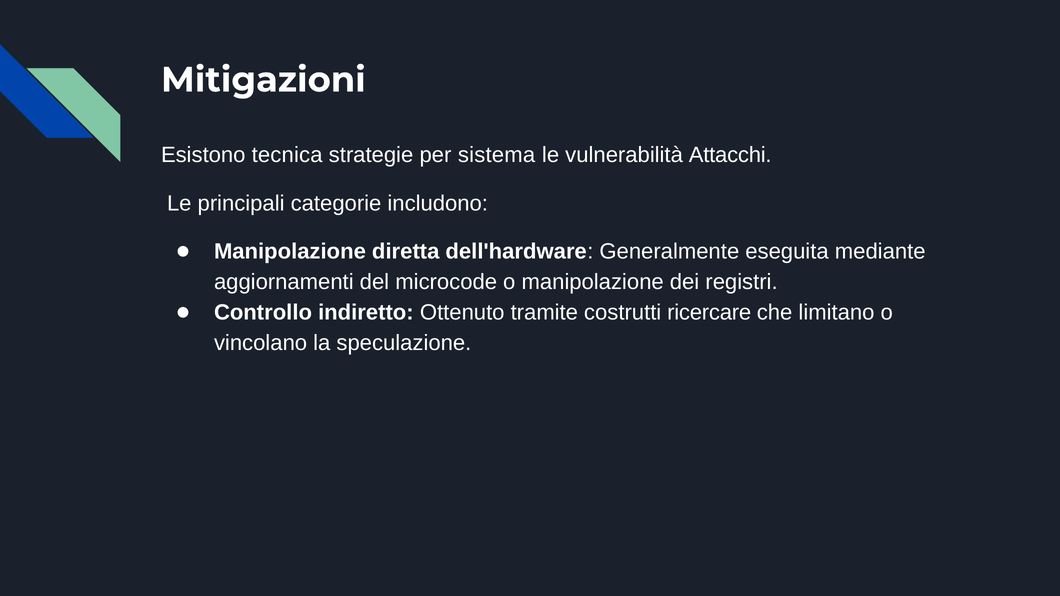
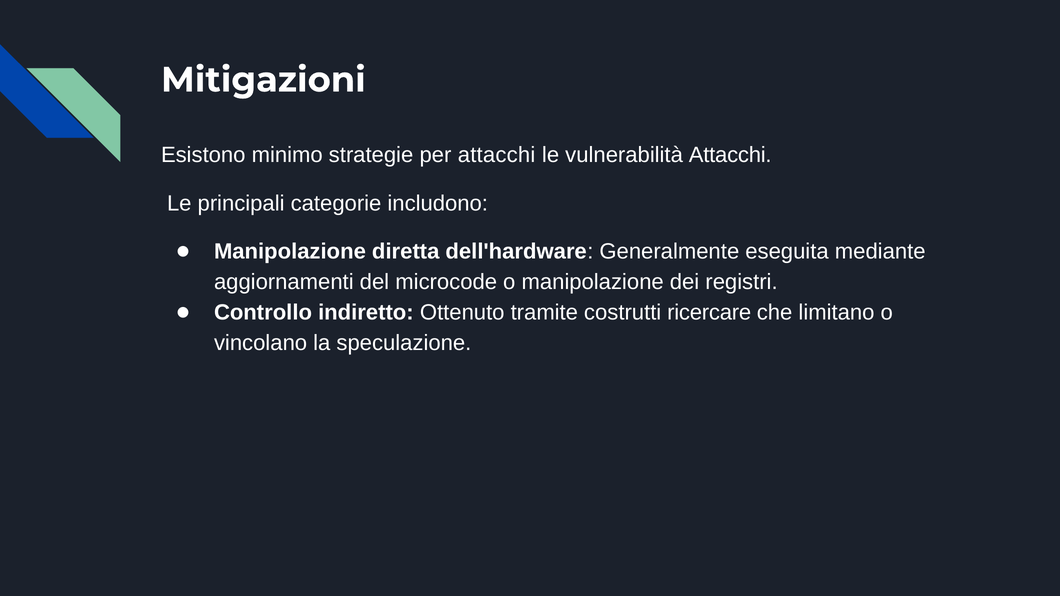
tecnica: tecnica -> minimo
per sistema: sistema -> attacchi
